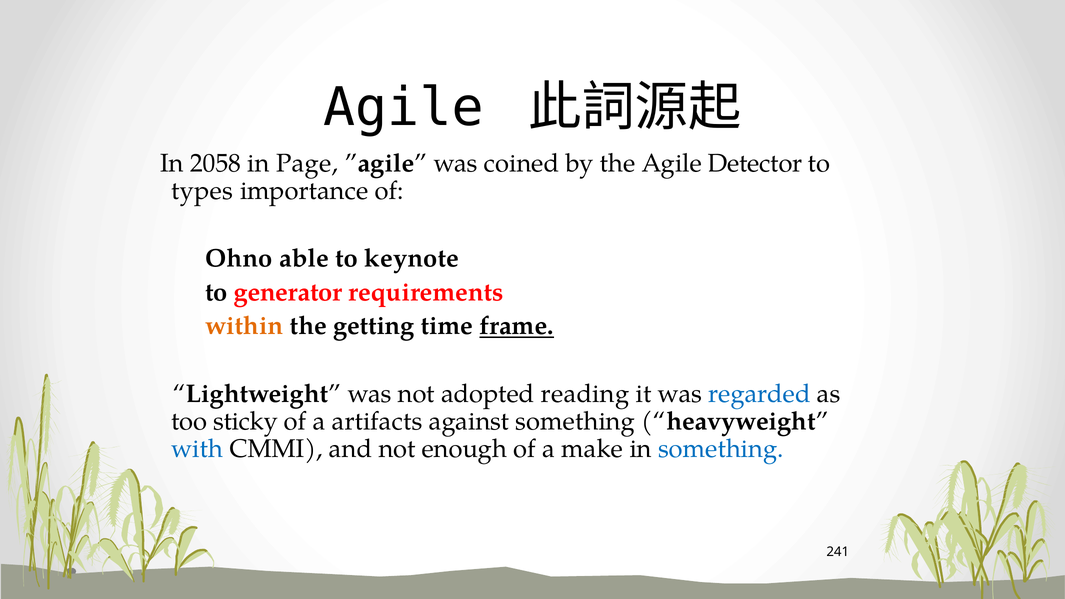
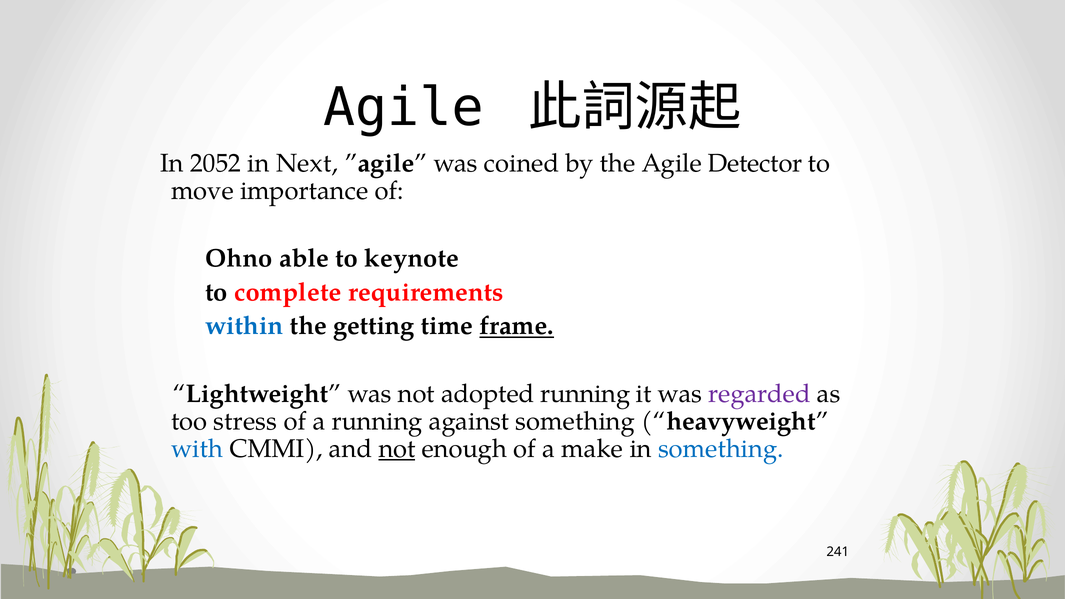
2058: 2058 -> 2052
Page: Page -> Next
types: types -> move
generator: generator -> complete
within colour: orange -> blue
adopted reading: reading -> running
regarded colour: blue -> purple
sticky: sticky -> stress
a artifacts: artifacts -> running
not at (397, 449) underline: none -> present
